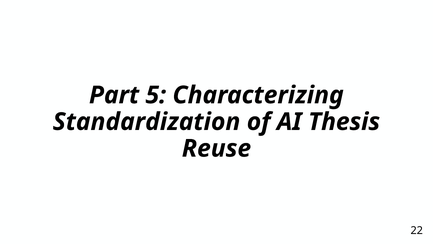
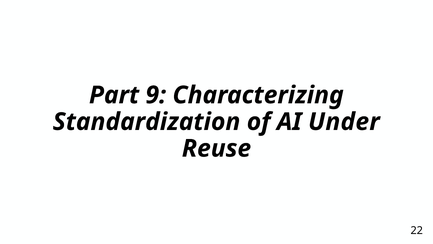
5: 5 -> 9
Thesis: Thesis -> Under
